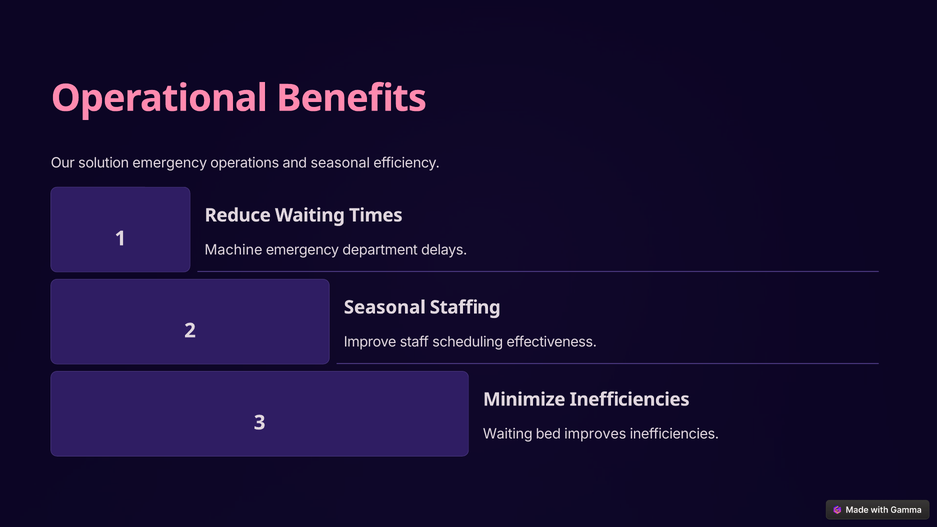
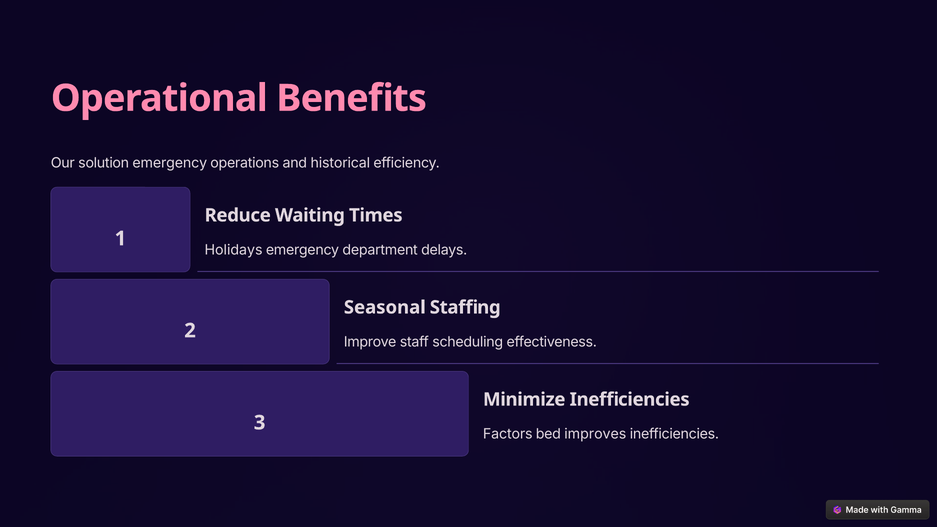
and seasonal: seasonal -> historical
Machine: Machine -> Holidays
Waiting at (508, 434): Waiting -> Factors
